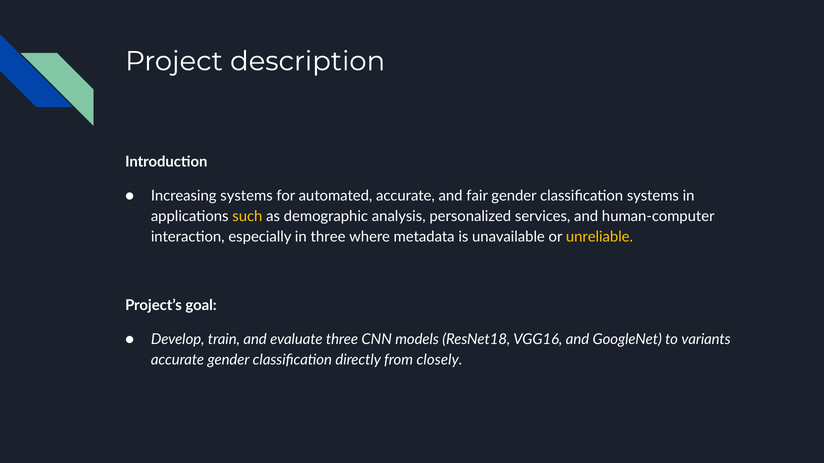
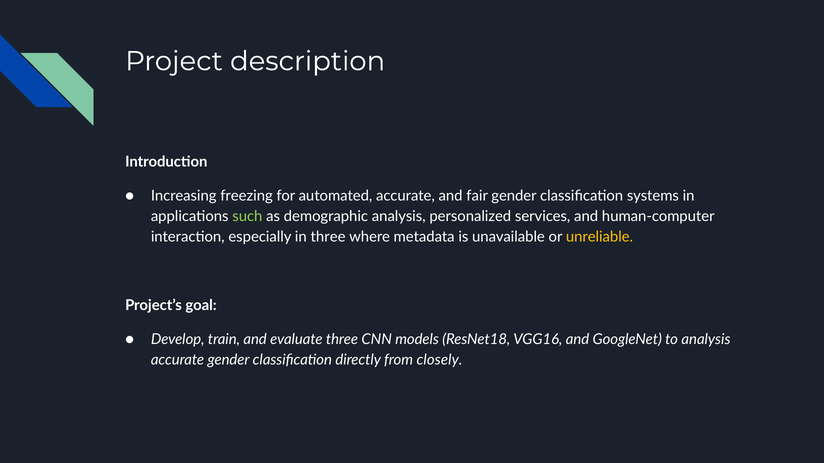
Increasing systems: systems -> freezing
such colour: yellow -> light green
to variants: variants -> analysis
